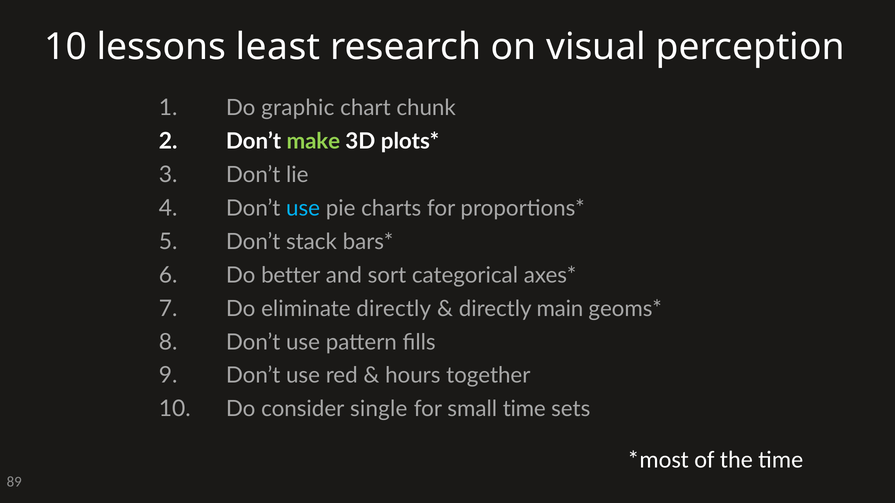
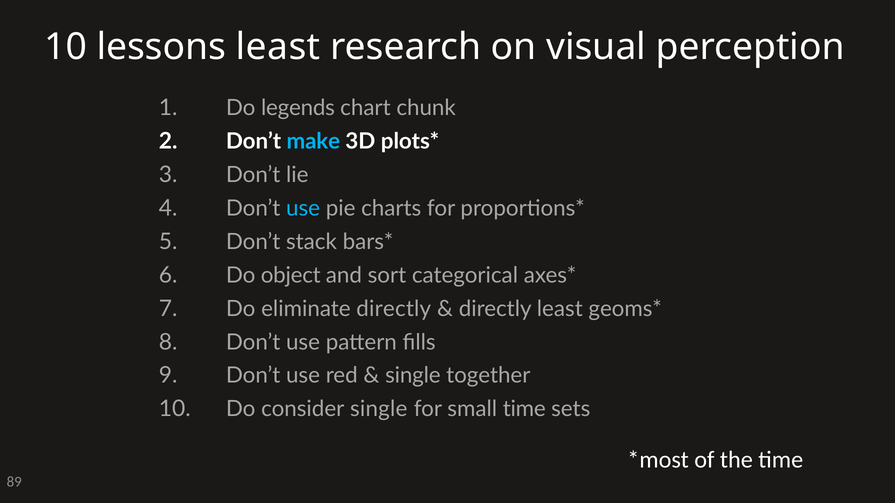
graphic: graphic -> legends
make colour: light green -> light blue
better: better -> object
directly main: main -> least
hours at (413, 376): hours -> single
